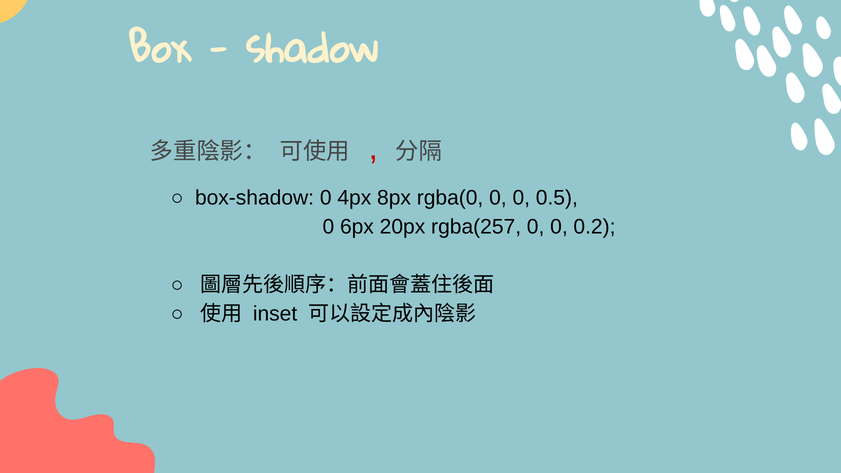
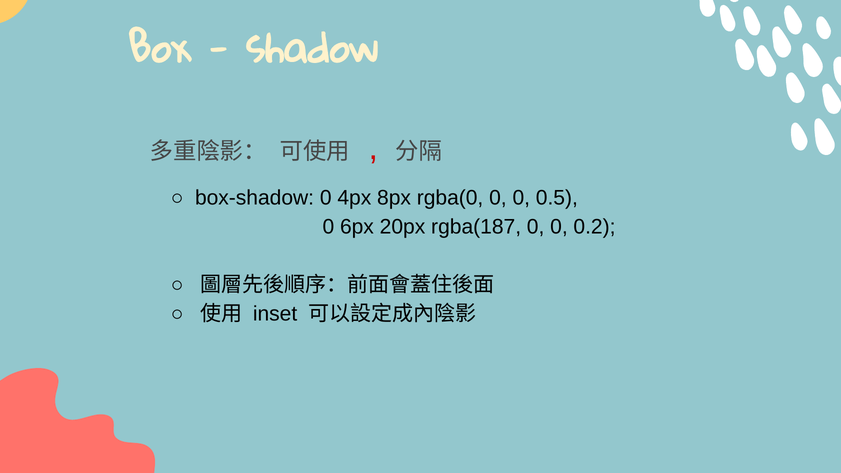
rgba(257: rgba(257 -> rgba(187
